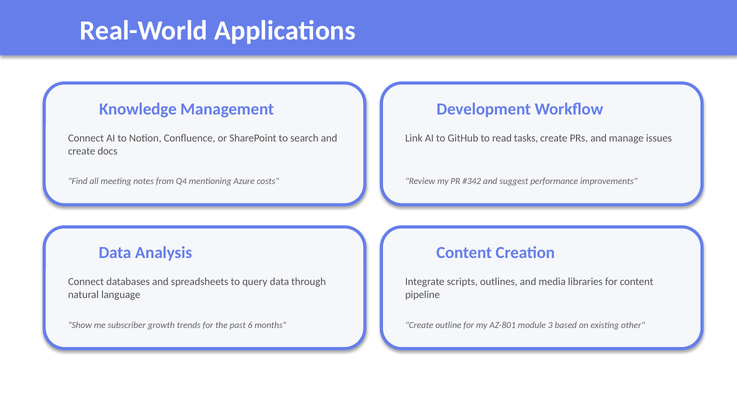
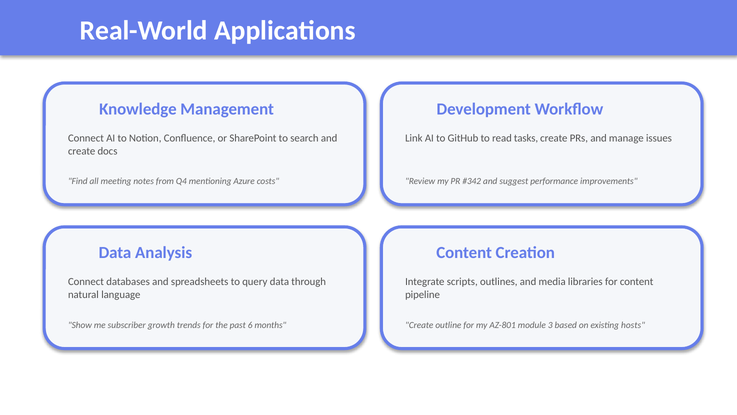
other: other -> hosts
